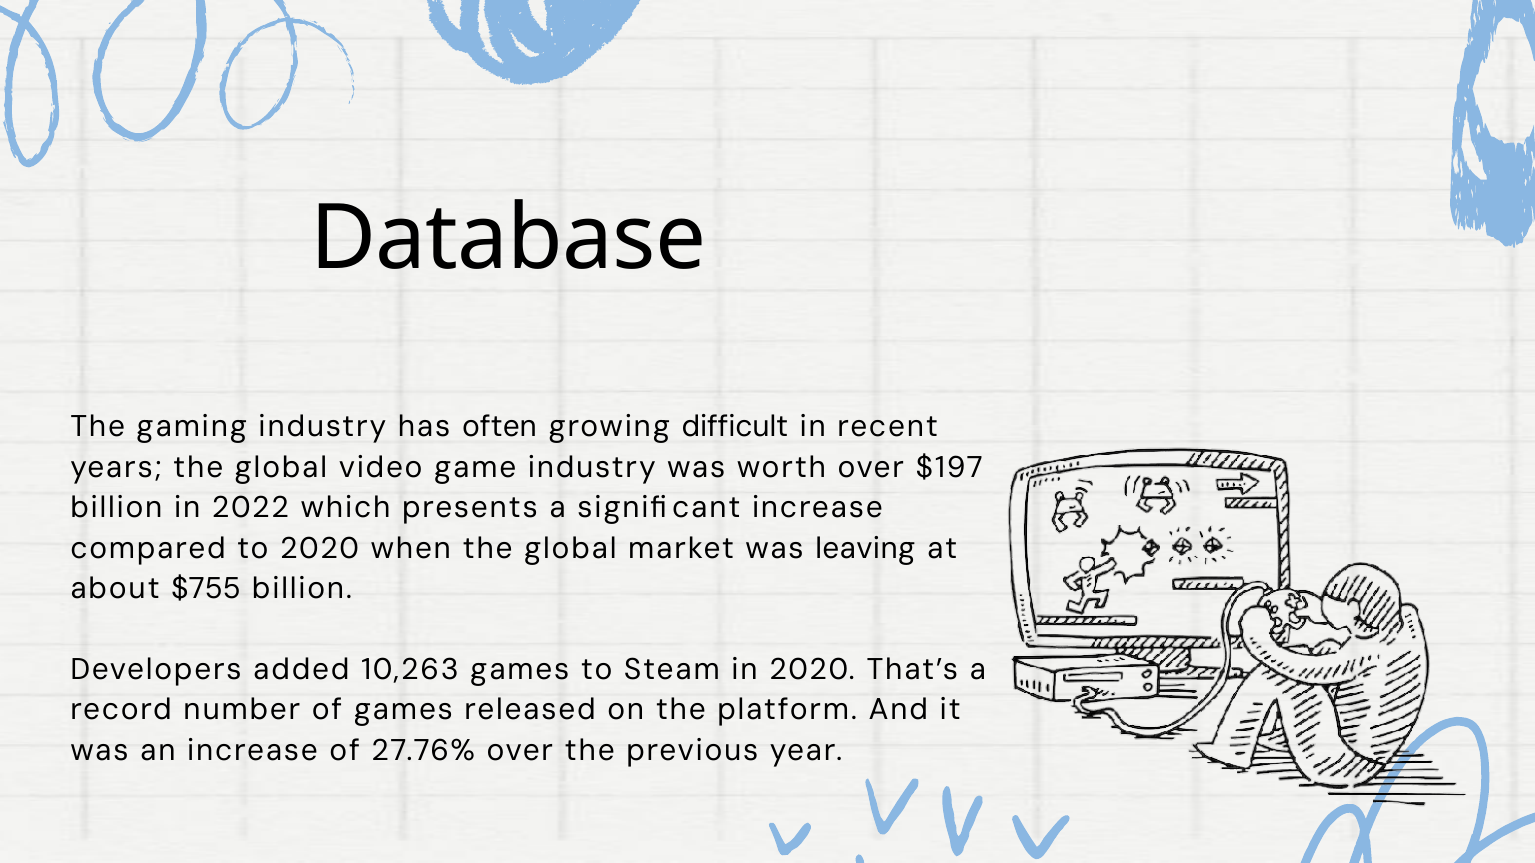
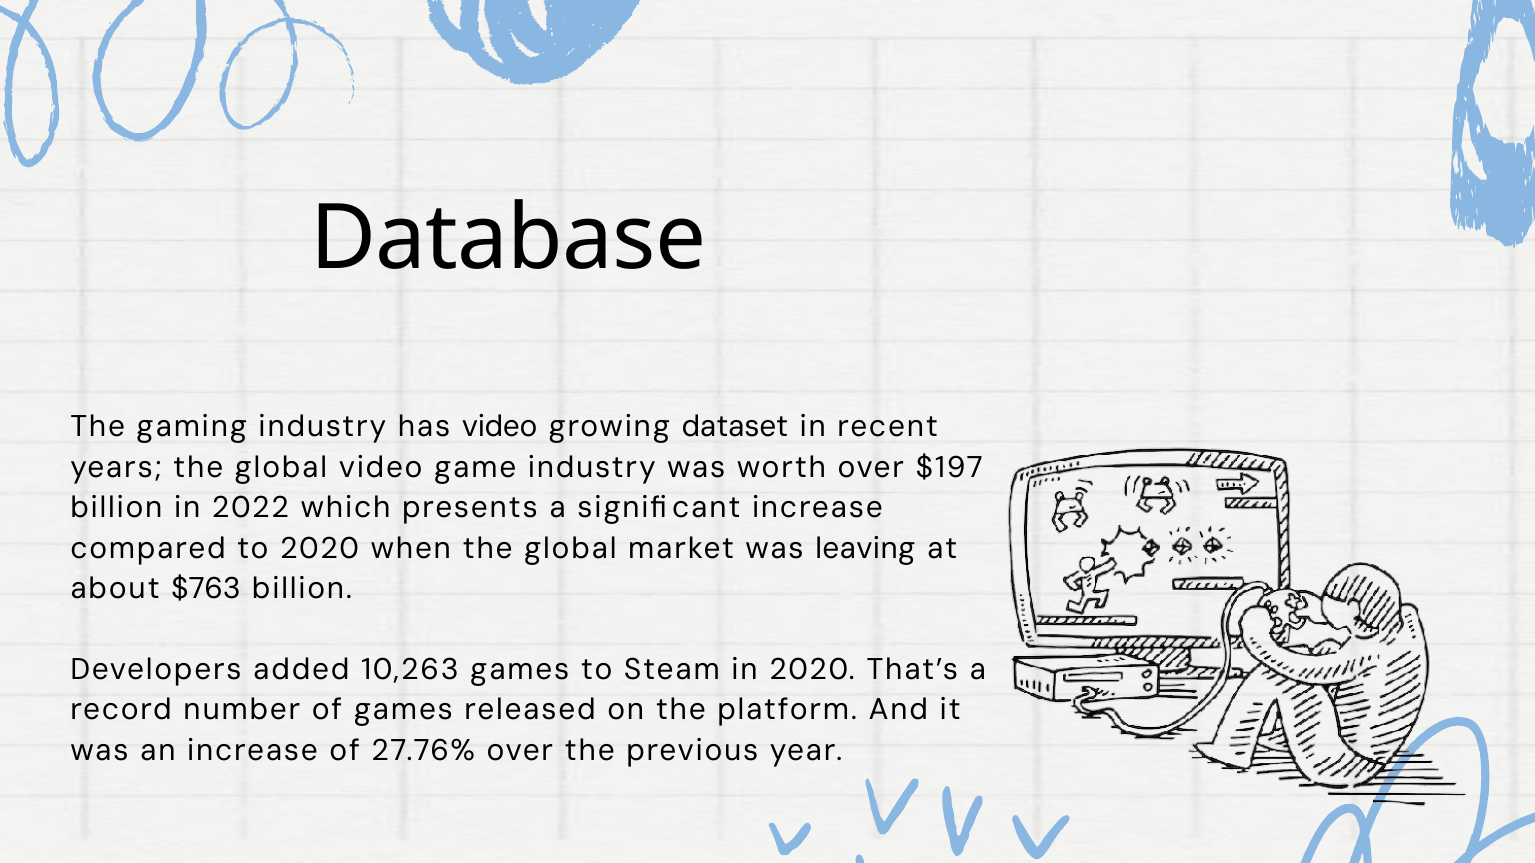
has often: often -> video
difficult: difficult -> dataset
$755: $755 -> $763
